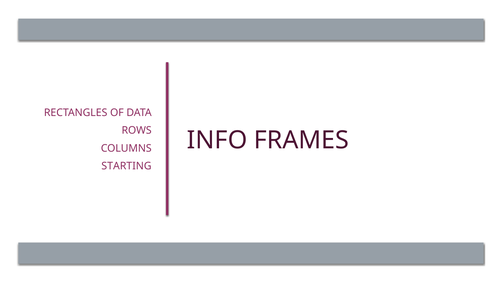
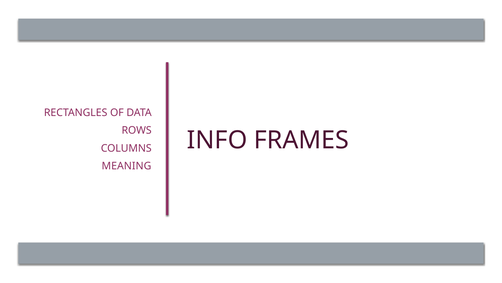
STARTING: STARTING -> MEANING
